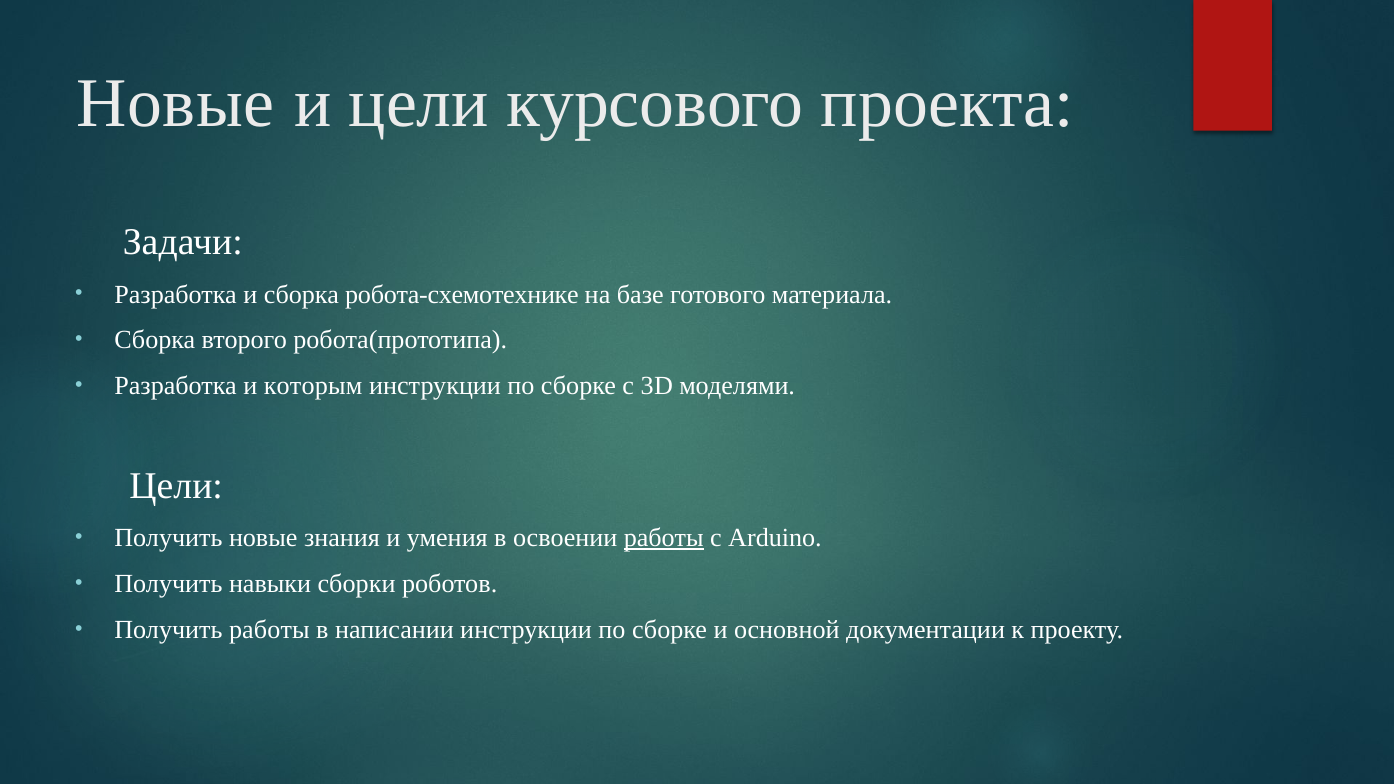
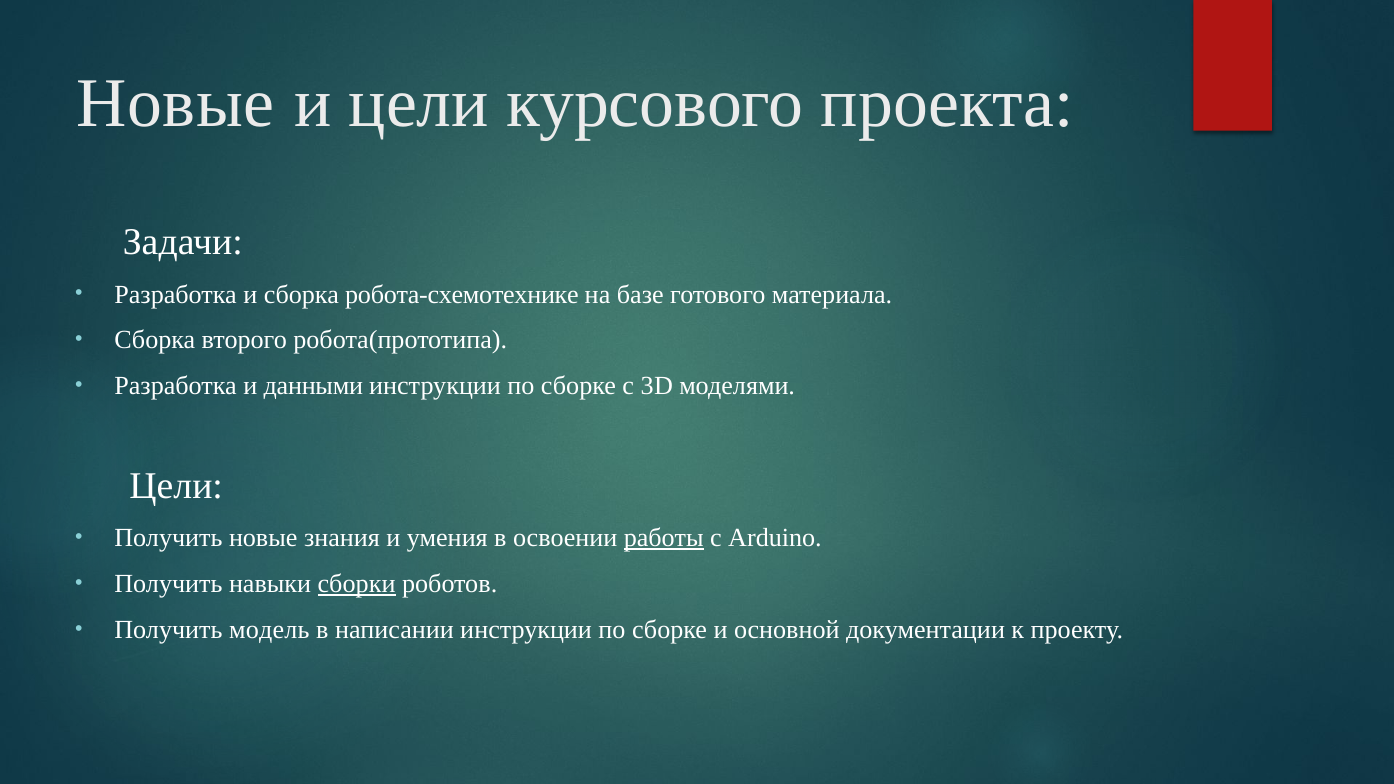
которым: которым -> данными
сборки underline: none -> present
Получить работы: работы -> модель
